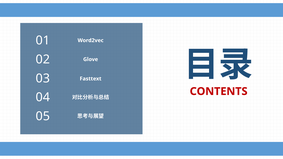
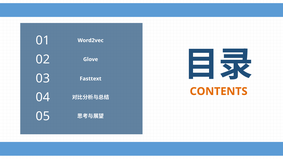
CONTENTS colour: red -> orange
